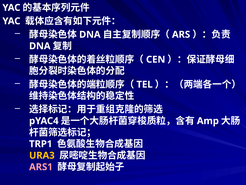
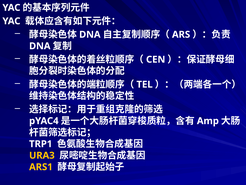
ARS1 colour: pink -> yellow
